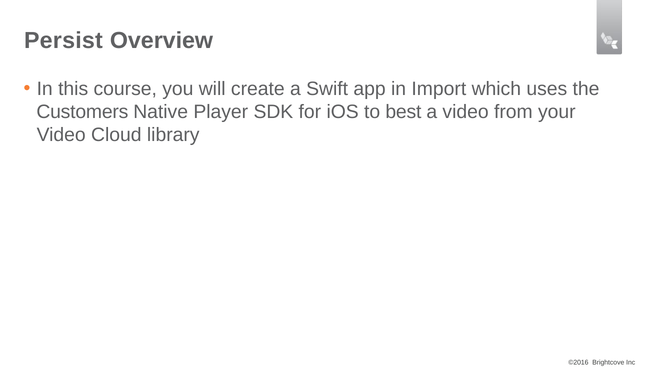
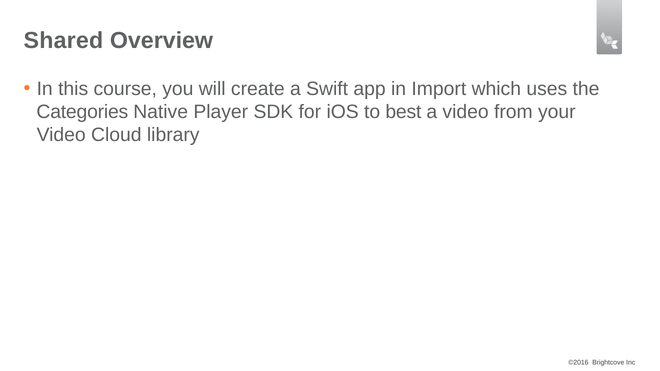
Persist: Persist -> Shared
Customers: Customers -> Categories
